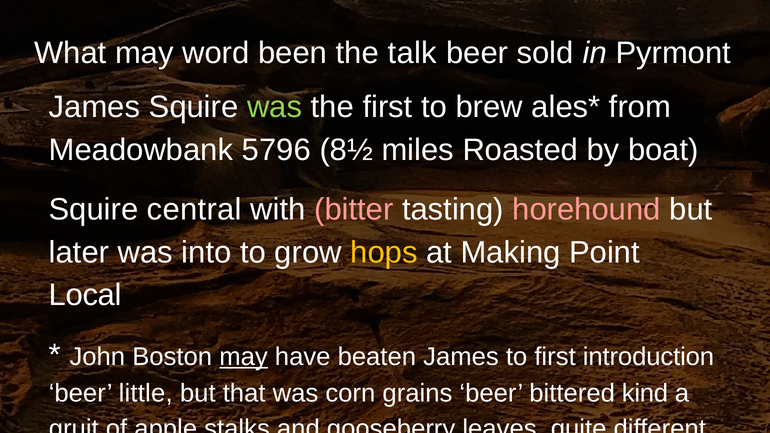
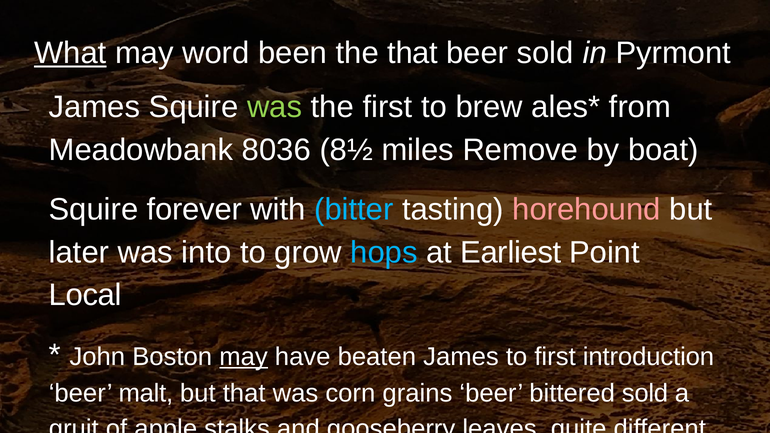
What underline: none -> present
the talk: talk -> that
5796: 5796 -> 8036
Roasted: Roasted -> Remove
central: central -> forever
bitter colour: pink -> light blue
hops at (384, 253) colour: yellow -> light blue
at Making: Making -> Earliest
little: little -> malt
bittered kind: kind -> sold
